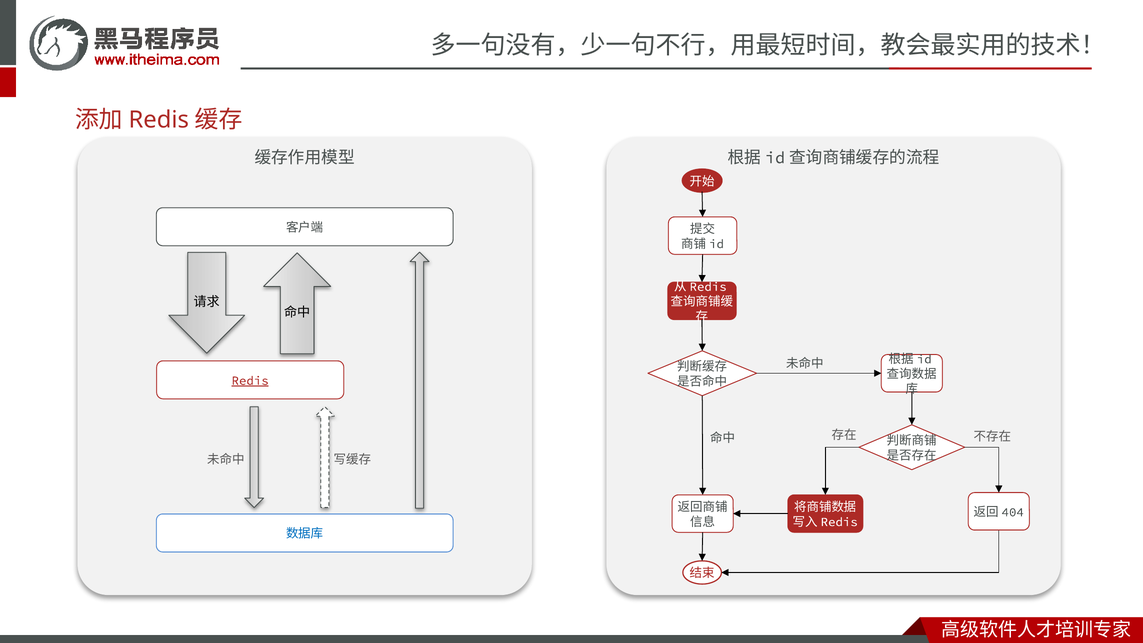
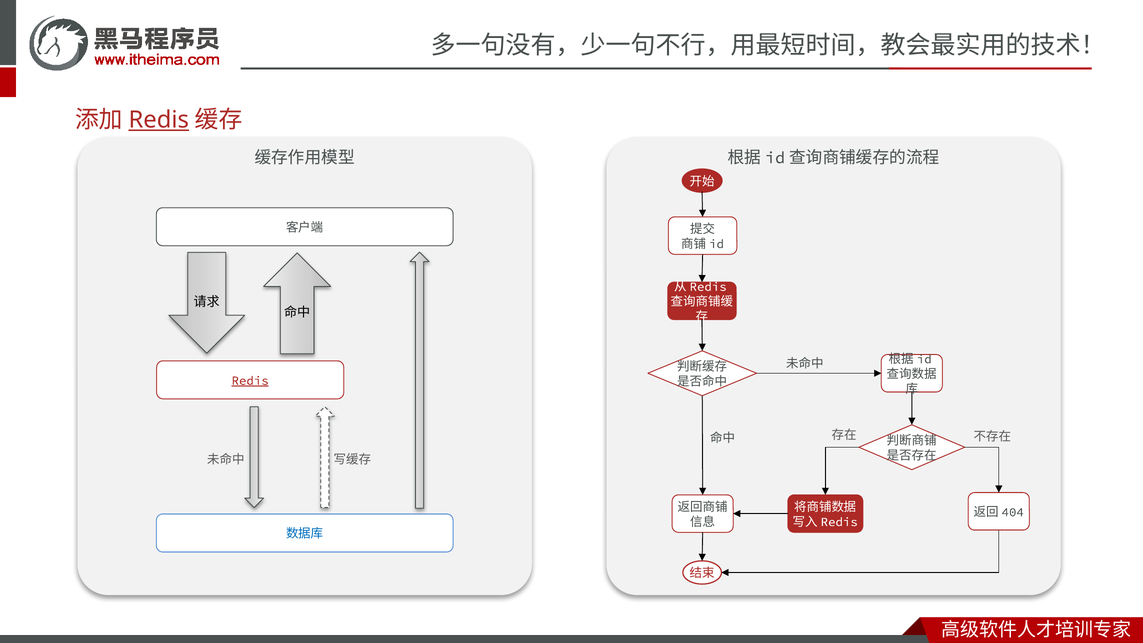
Redis at (159, 120) underline: none -> present
